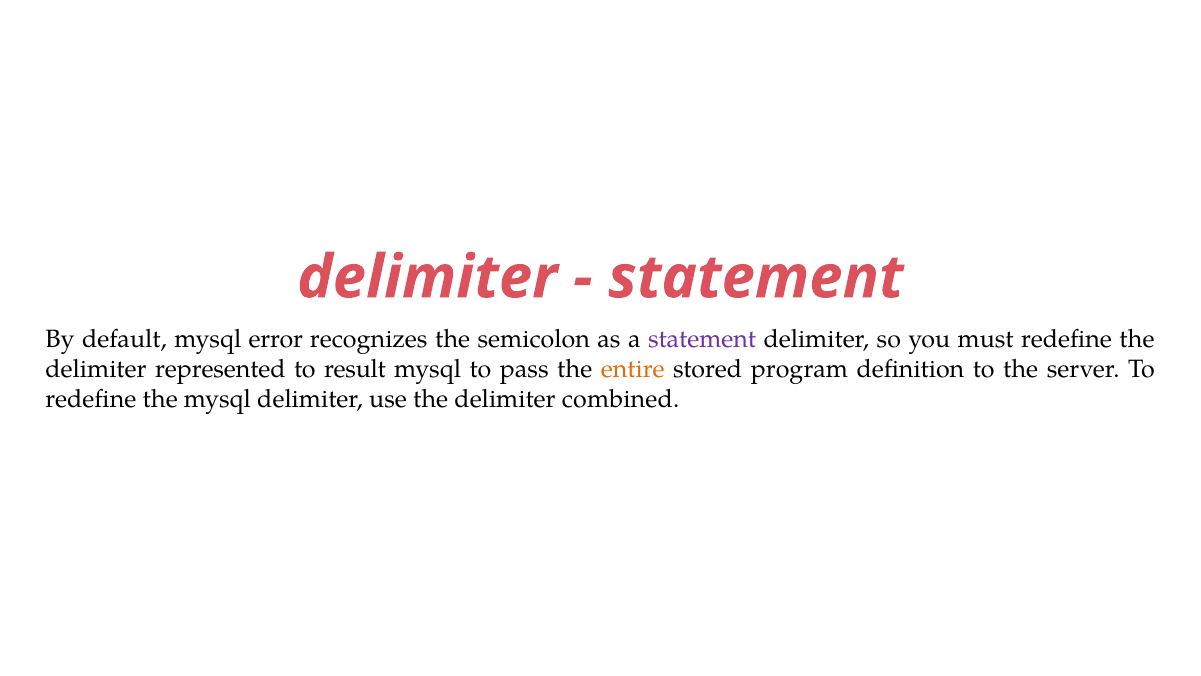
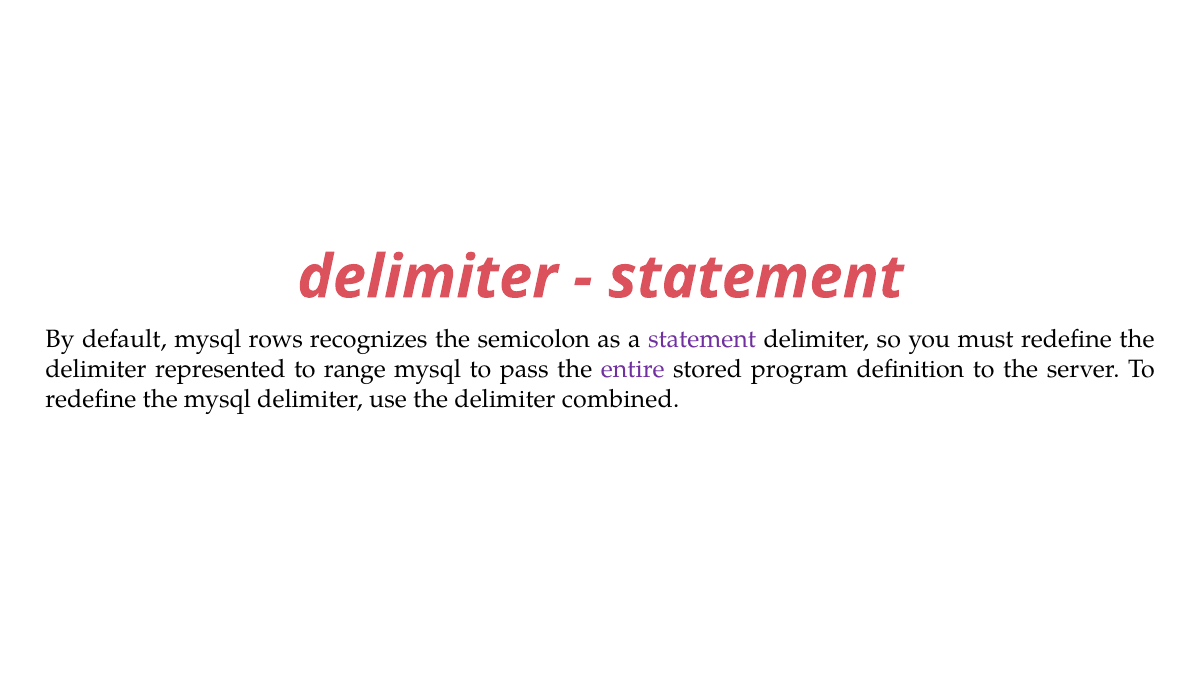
error: error -> rows
result: result -> range
entire colour: orange -> purple
